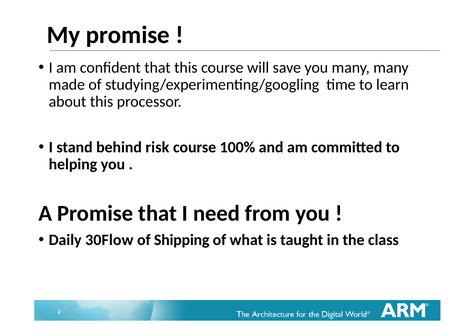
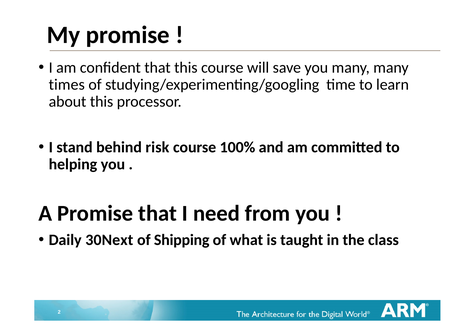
made: made -> times
30Flow: 30Flow -> 30Next
